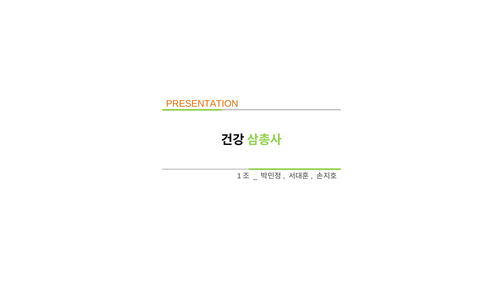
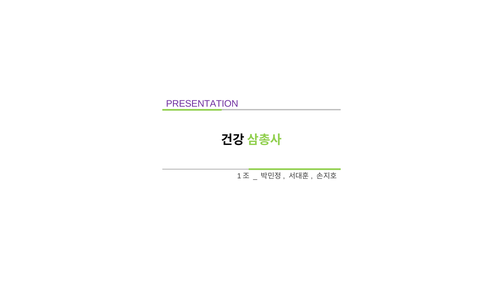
PRESENTATION colour: orange -> purple
